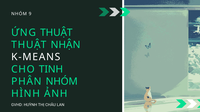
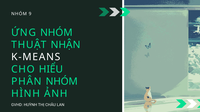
ỨNG THUẬT: THUẬT -> NHÓM
TINH: TINH -> HIỂU
